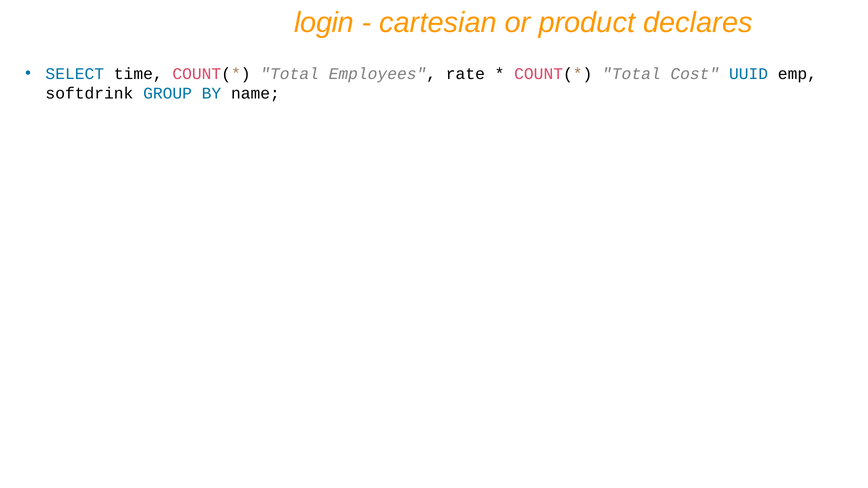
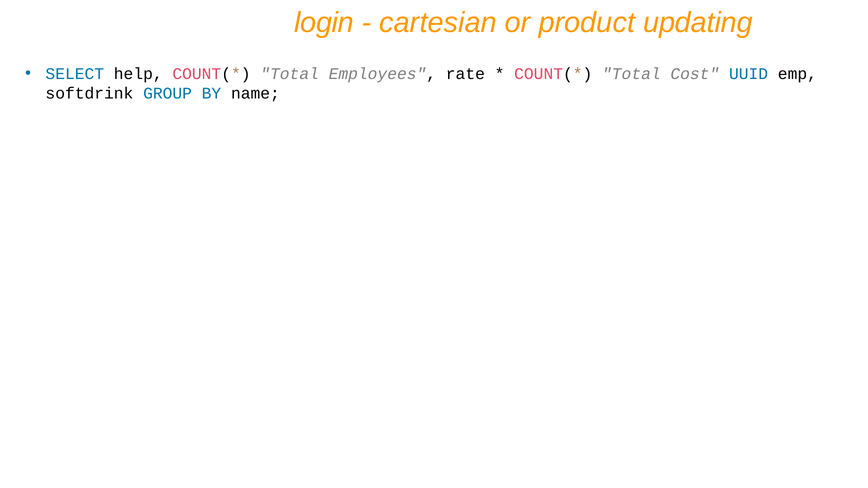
declares: declares -> updating
time: time -> help
